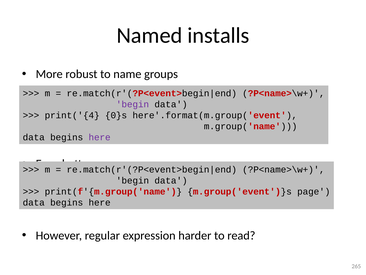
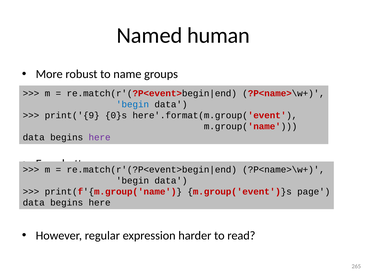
installs: installs -> human
begin at (133, 104) colour: purple -> blue
print('{4: print('{4 -> print('{9
